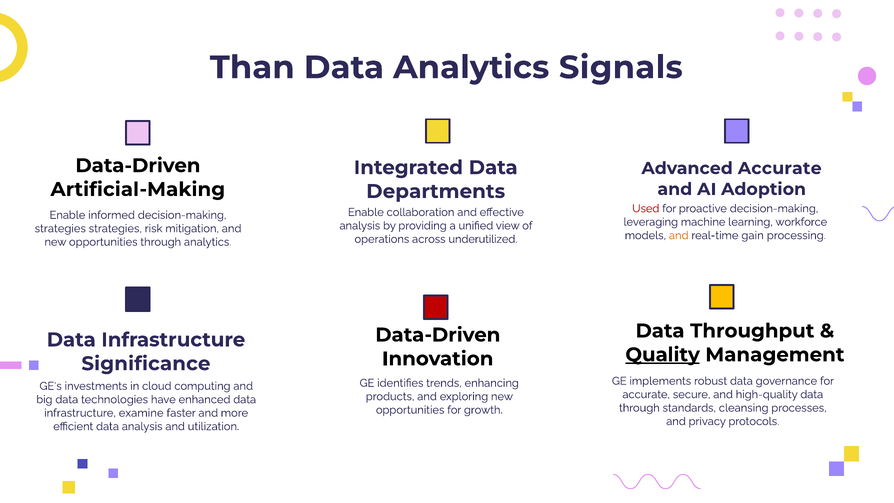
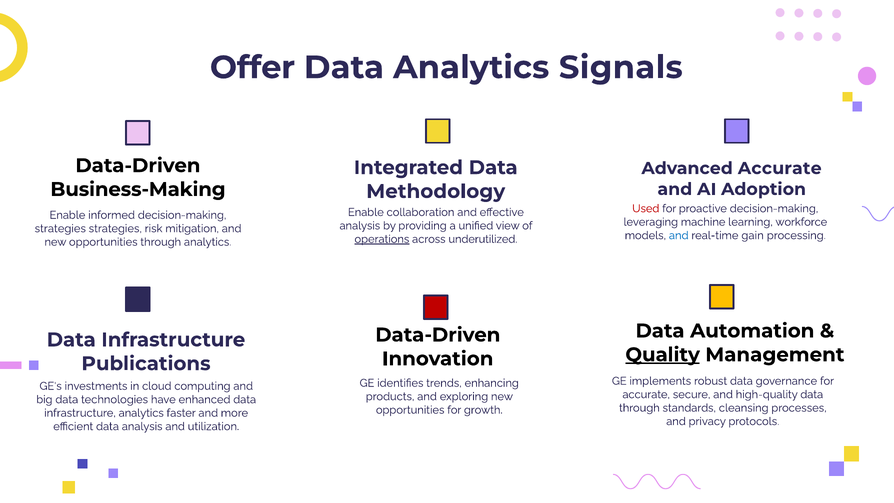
Than: Than -> Offer
Artificial-Making: Artificial-Making -> Business-Making
Departments: Departments -> Methodology
and at (679, 235) colour: orange -> blue
operations underline: none -> present
Throughput: Throughput -> Automation
Significance: Significance -> Publications
infrastructure examine: examine -> analytics
